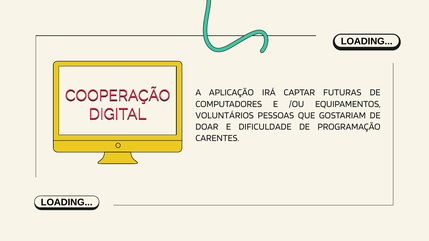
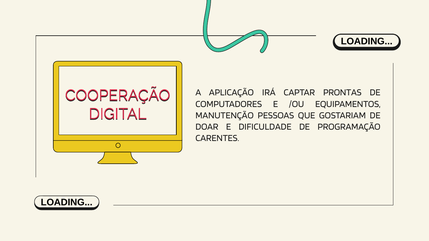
FUTURAS: FUTURAS -> PRONTAS
VOLUNTÁRIOS: VOLUNTÁRIOS -> MANUTENÇÃO
